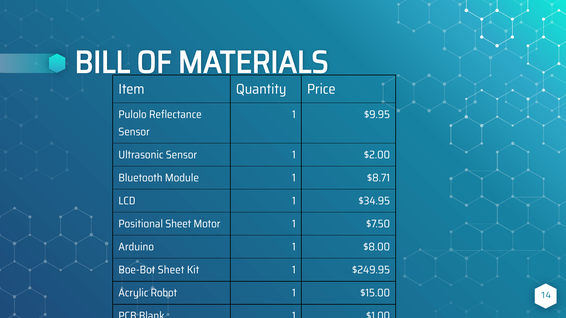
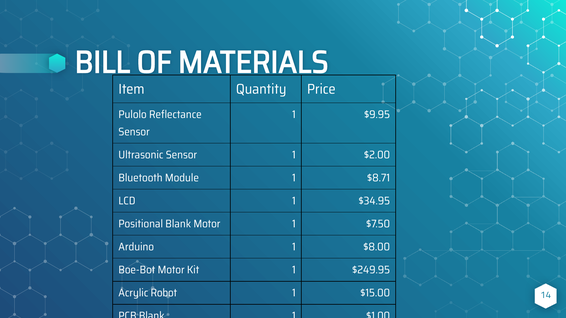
Positional Sheet: Sheet -> Blank
Boe-Bot Sheet: Sheet -> Motor
